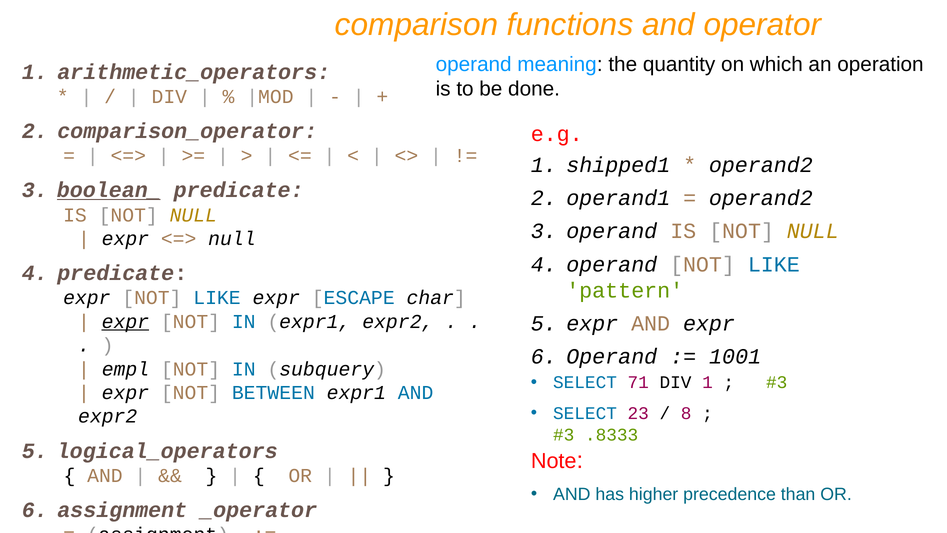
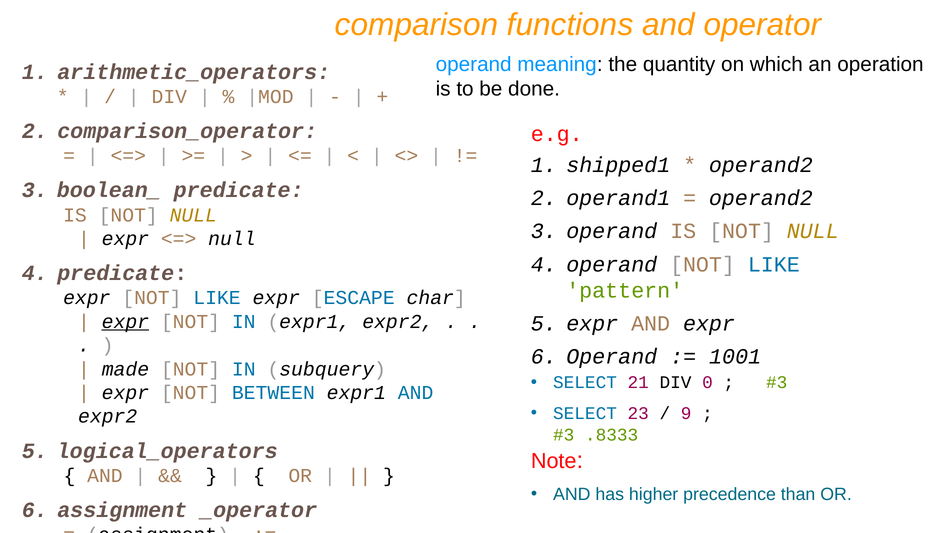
boolean_ underline: present -> none
empl: empl -> made
71: 71 -> 21
DIV 1: 1 -> 0
8: 8 -> 9
